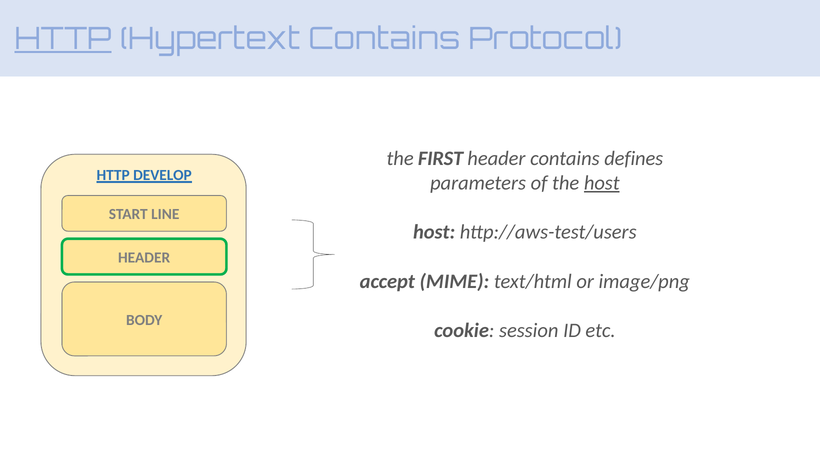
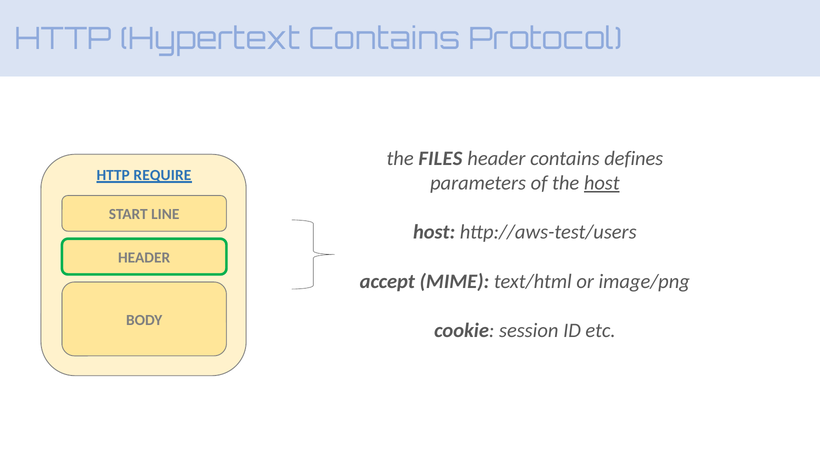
HTTP at (63, 39) underline: present -> none
FIRST: FIRST -> FILES
DEVELOP: DEVELOP -> REQUIRE
